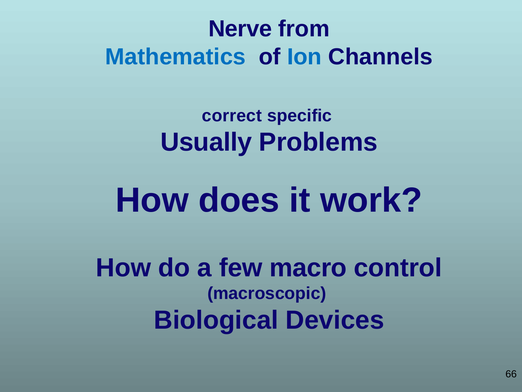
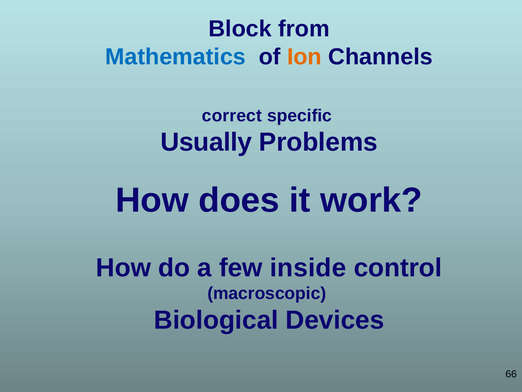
Nerve: Nerve -> Block
Ion colour: blue -> orange
macro: macro -> inside
